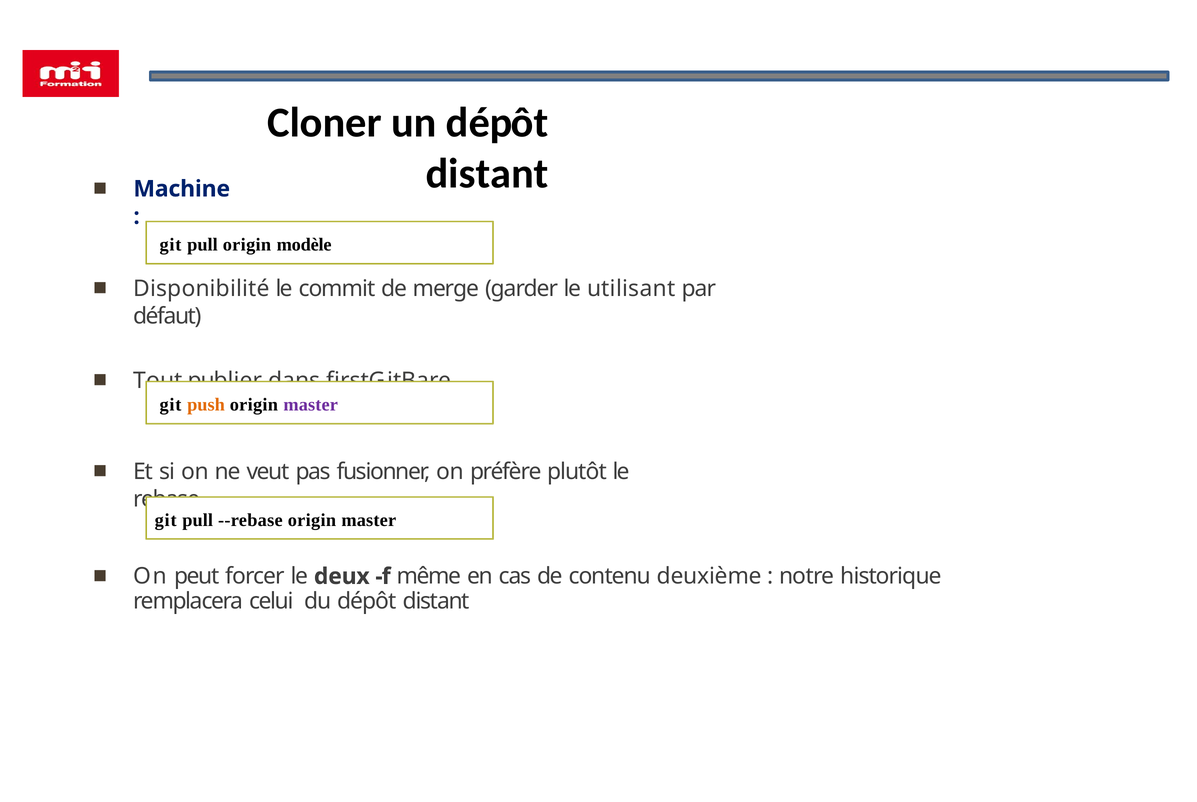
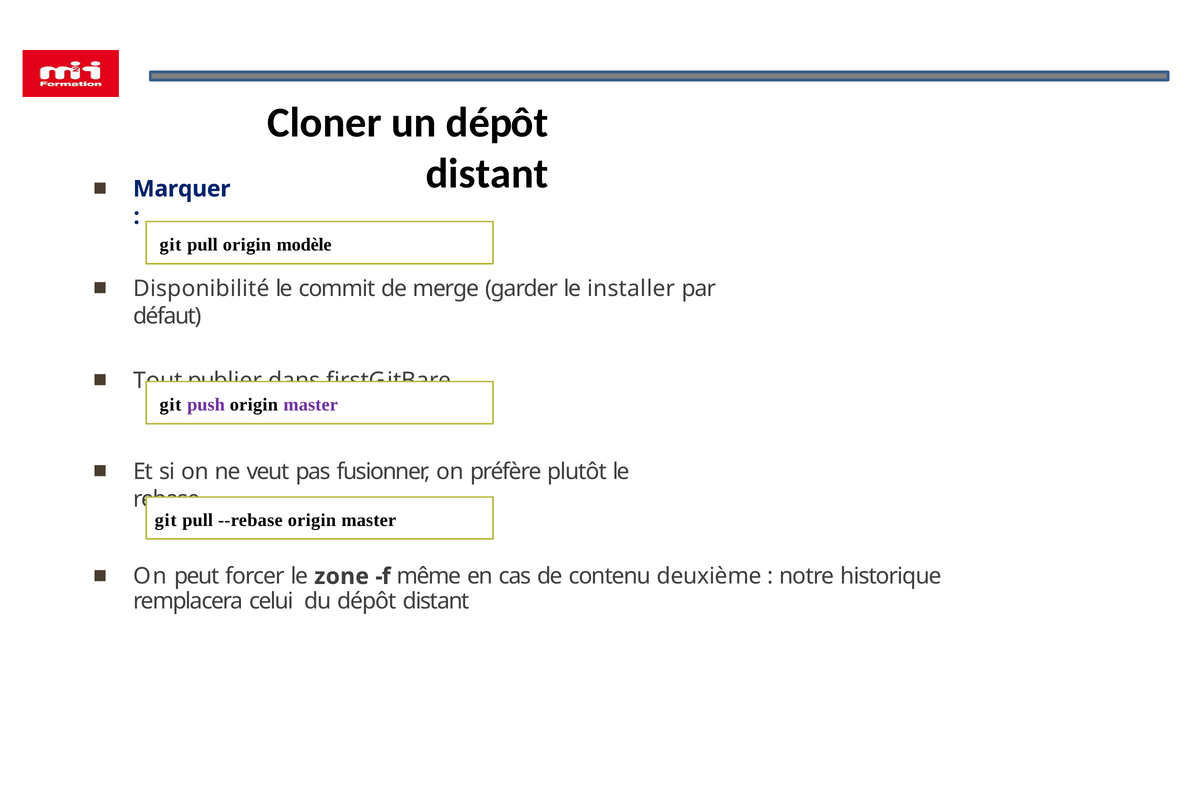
Machine: Machine -> Marquer
utilisant: utilisant -> installer
push colour: orange -> purple
deux: deux -> zone
